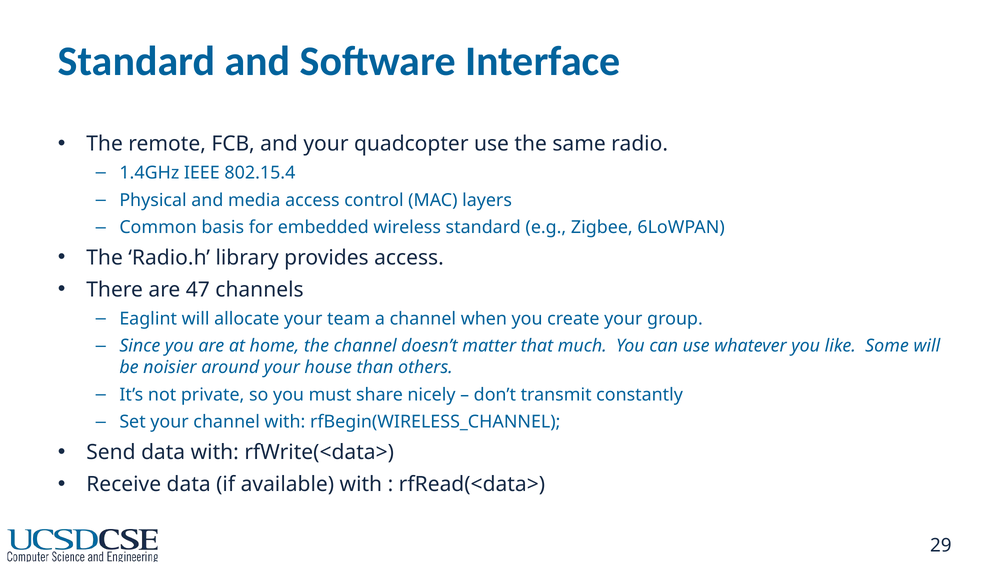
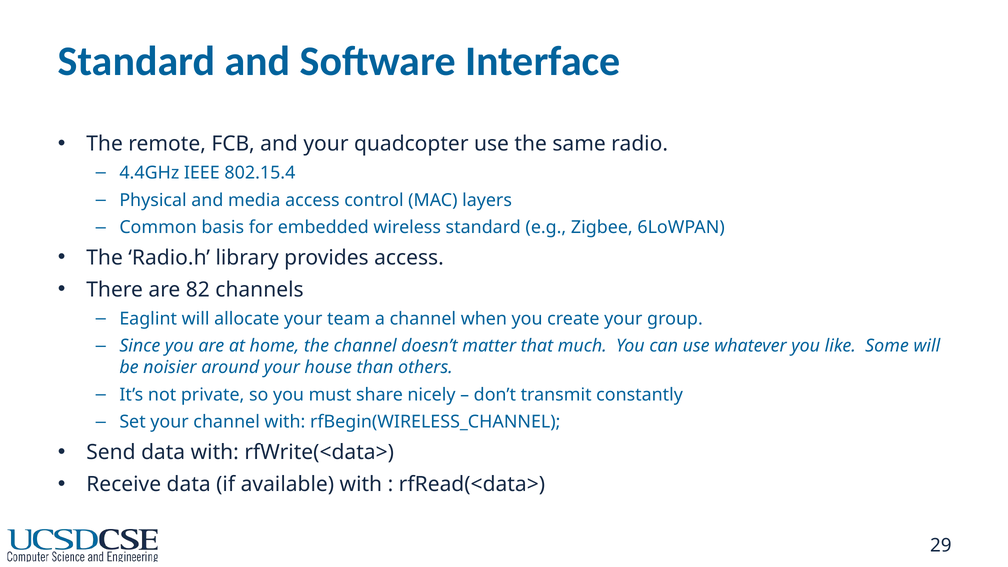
1.4GHz: 1.4GHz -> 4.4GHz
47: 47 -> 82
